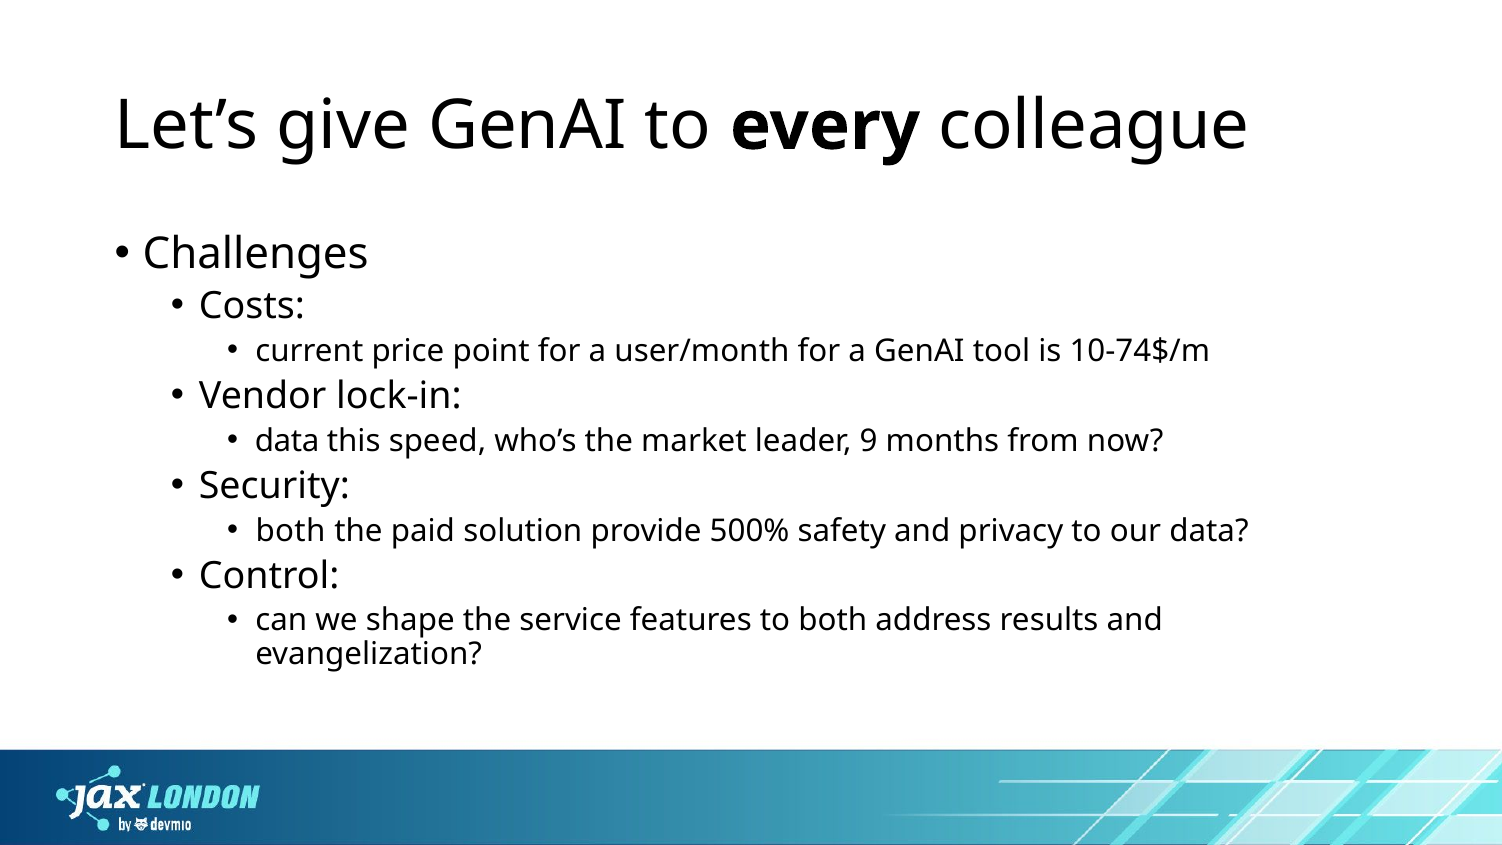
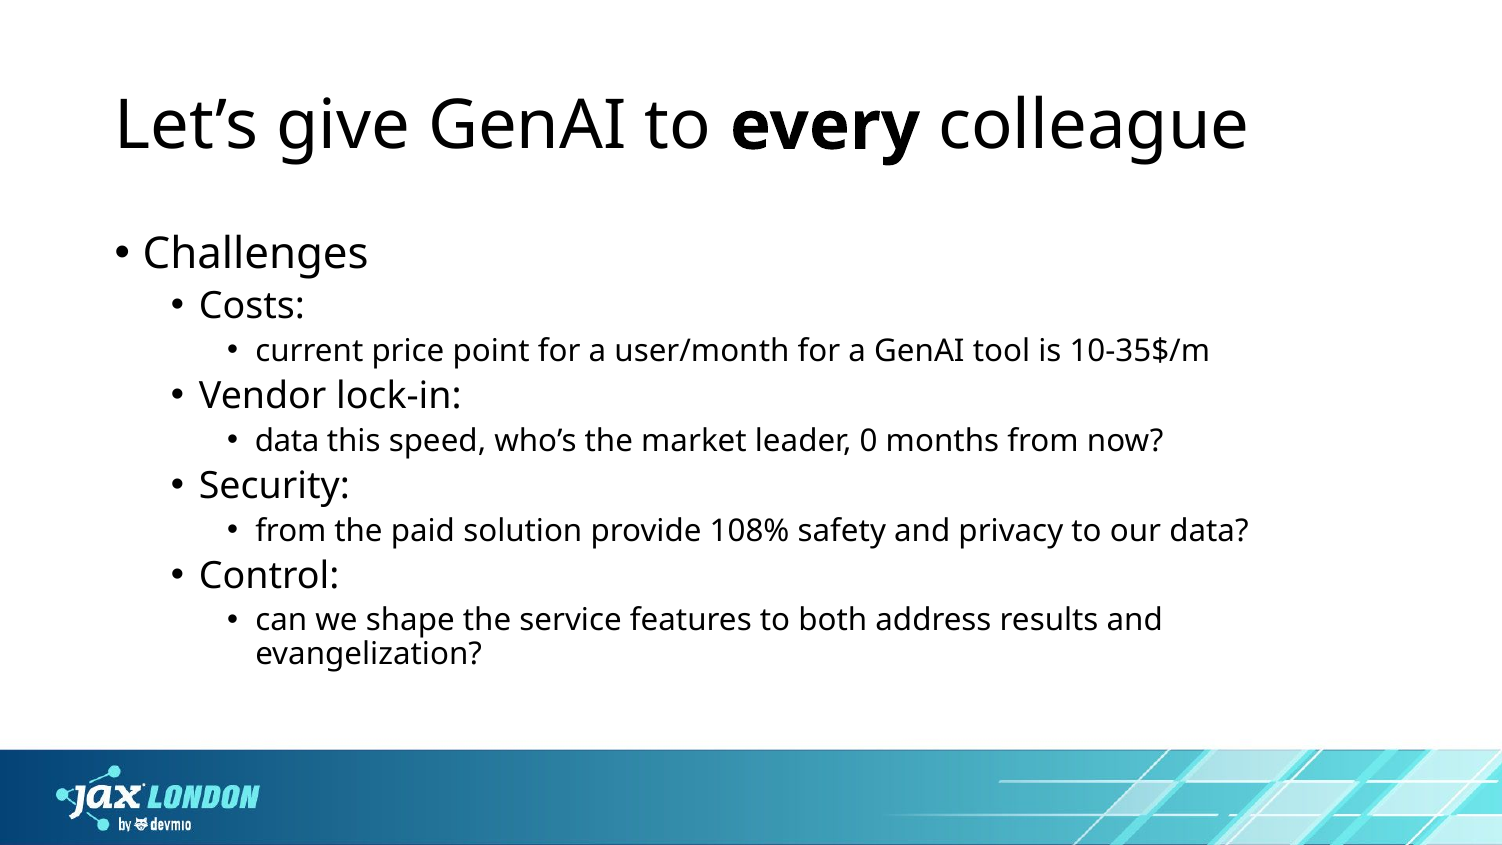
10-74$/m: 10-74$/m -> 10-35$/m
9: 9 -> 0
both at (291, 531): both -> from
500%: 500% -> 108%
